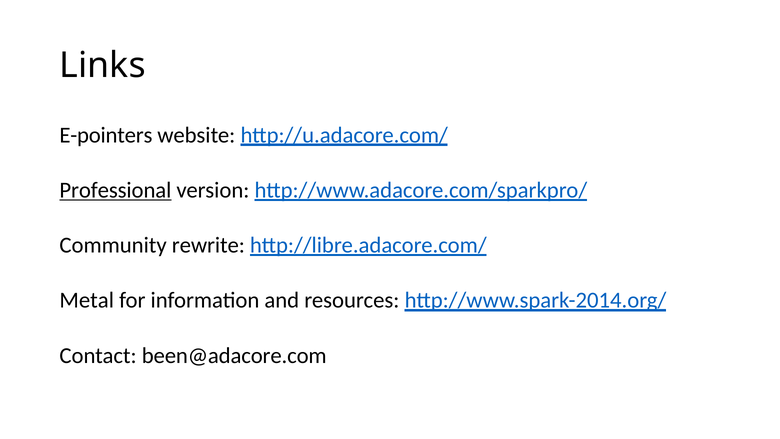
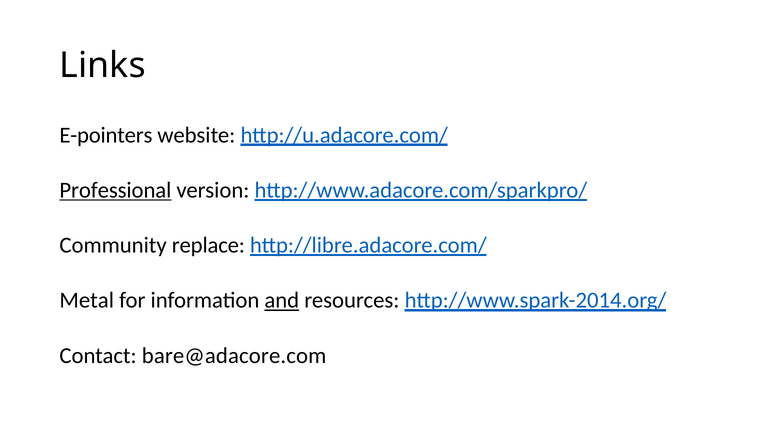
rewrite: rewrite -> replace
and underline: none -> present
been@adacore.com: been@adacore.com -> bare@adacore.com
